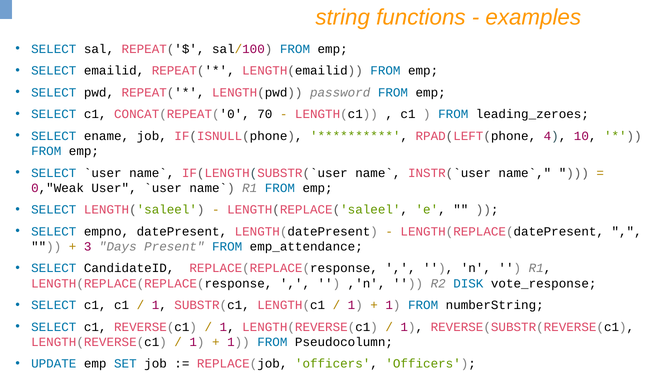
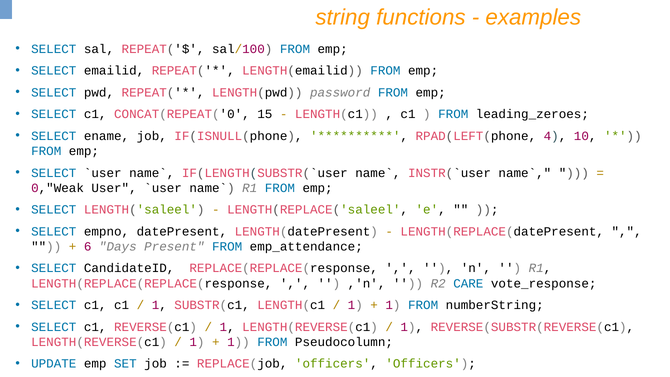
70: 70 -> 15
3: 3 -> 6
DISK: DISK -> CARE
